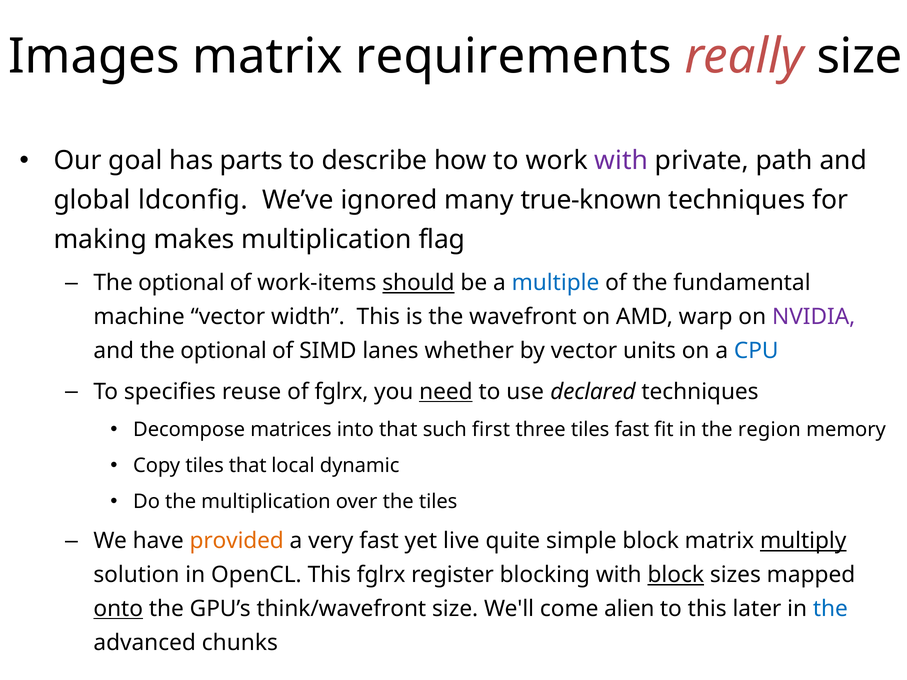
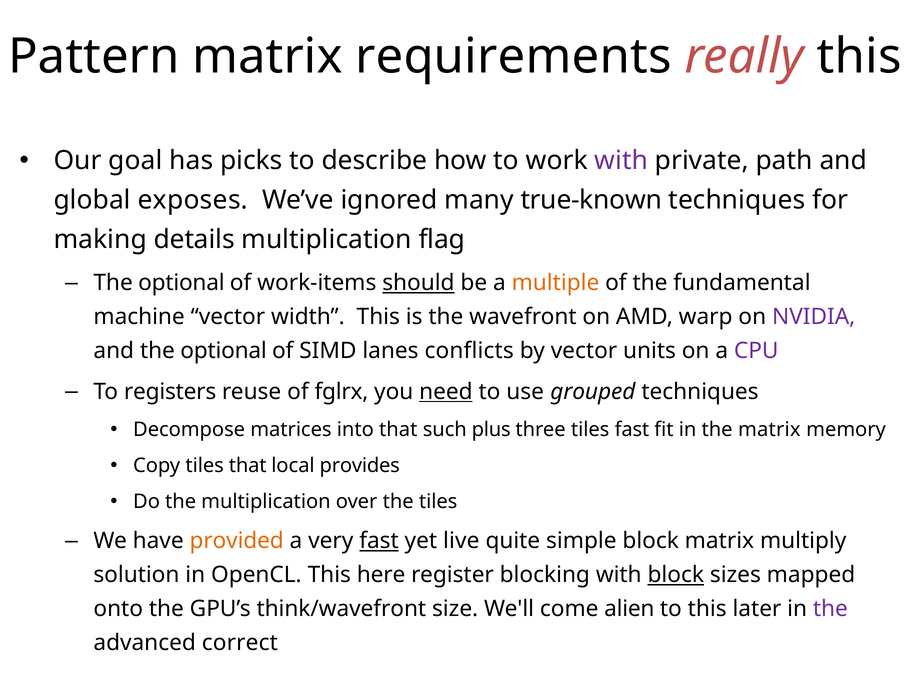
Images: Images -> Pattern
really size: size -> this
parts: parts -> picks
ldconfig: ldconfig -> exposes
makes: makes -> details
multiple colour: blue -> orange
whether: whether -> conflicts
CPU colour: blue -> purple
specifies: specifies -> registers
declared: declared -> grouped
first: first -> plus
the region: region -> matrix
dynamic: dynamic -> provides
fast at (379, 541) underline: none -> present
multiply underline: present -> none
This fglrx: fglrx -> here
onto underline: present -> none
the at (830, 609) colour: blue -> purple
chunks: chunks -> correct
